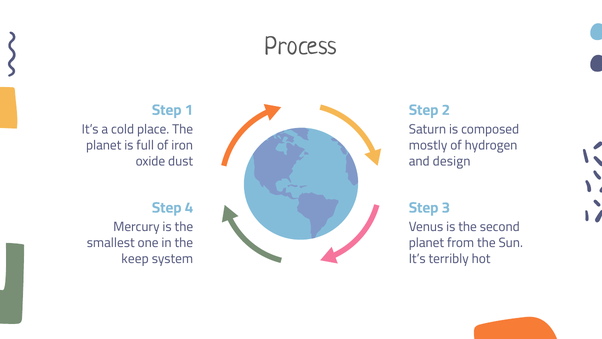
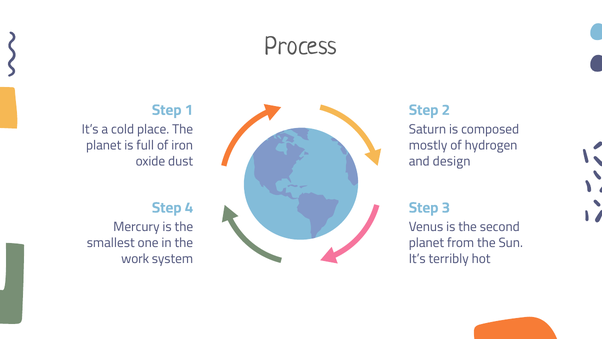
keep: keep -> work
